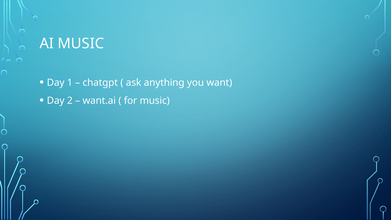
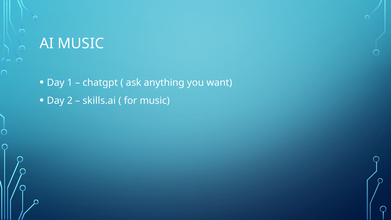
want.ai: want.ai -> skills.ai
